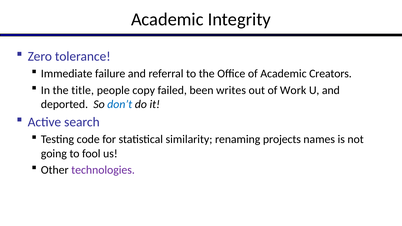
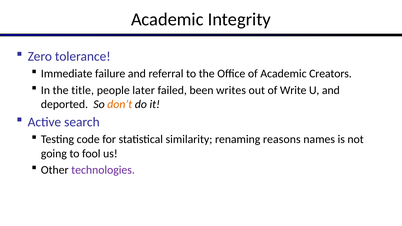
copy: copy -> later
Work: Work -> Write
don’t colour: blue -> orange
projects: projects -> reasons
